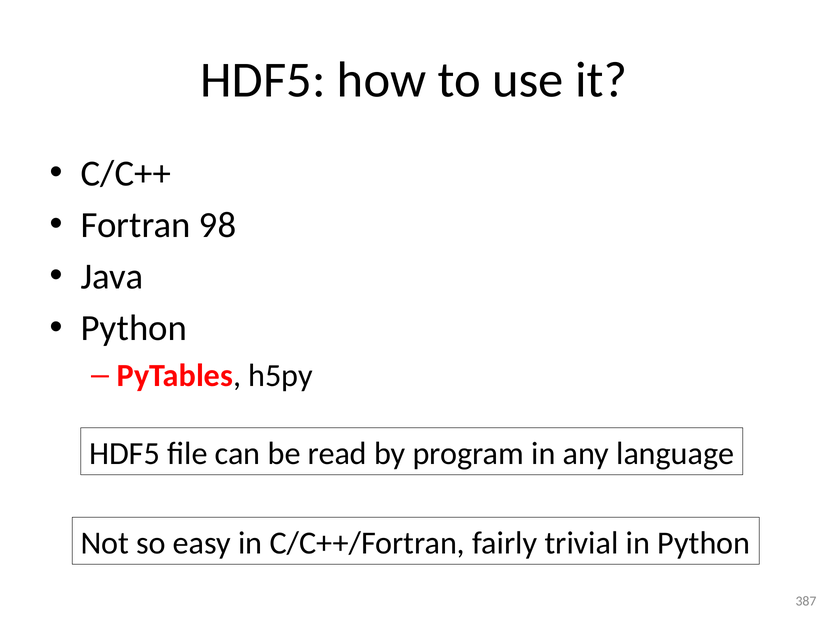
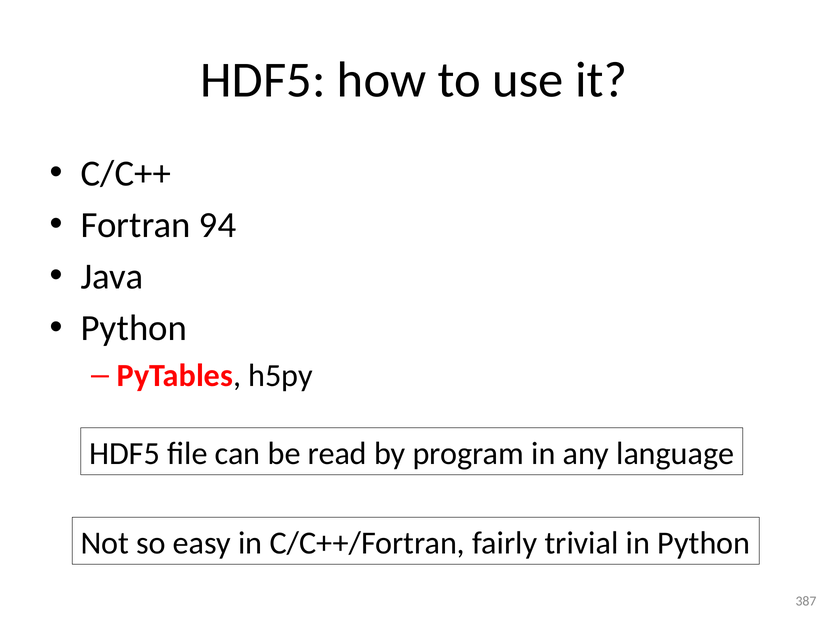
98: 98 -> 94
